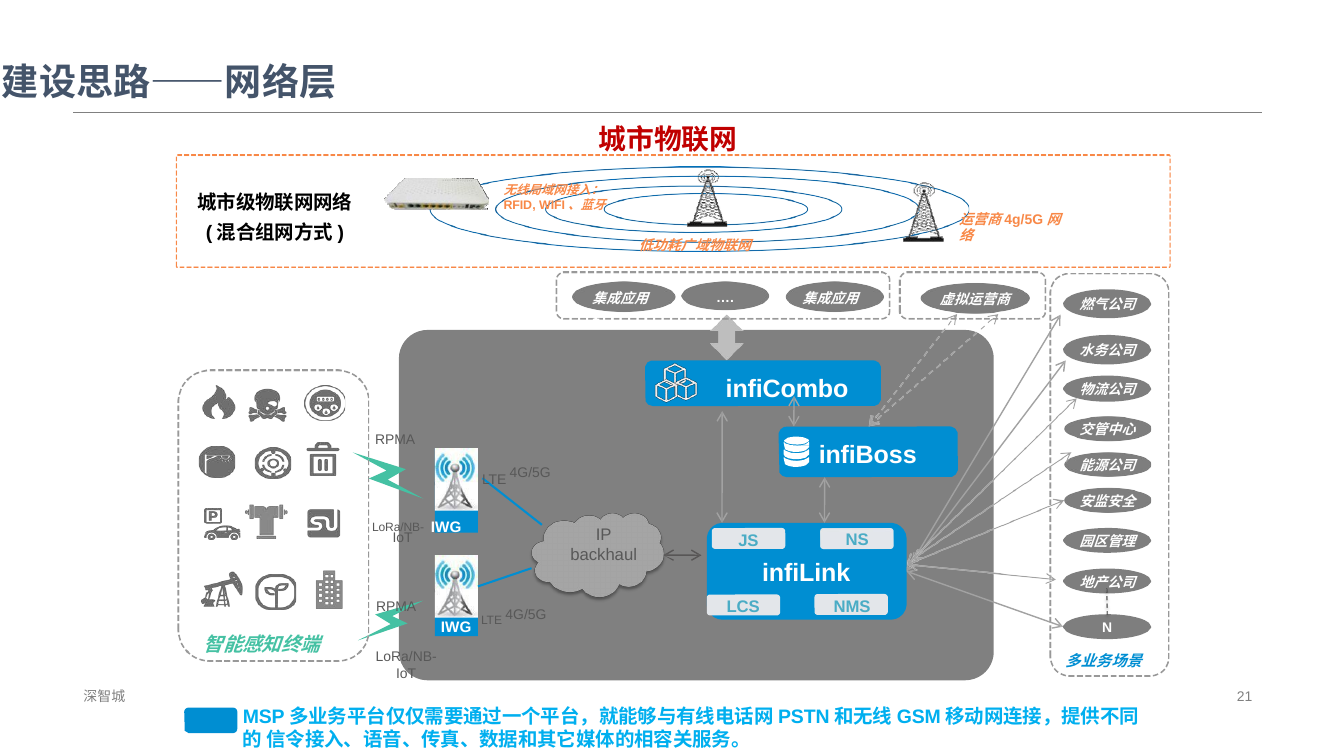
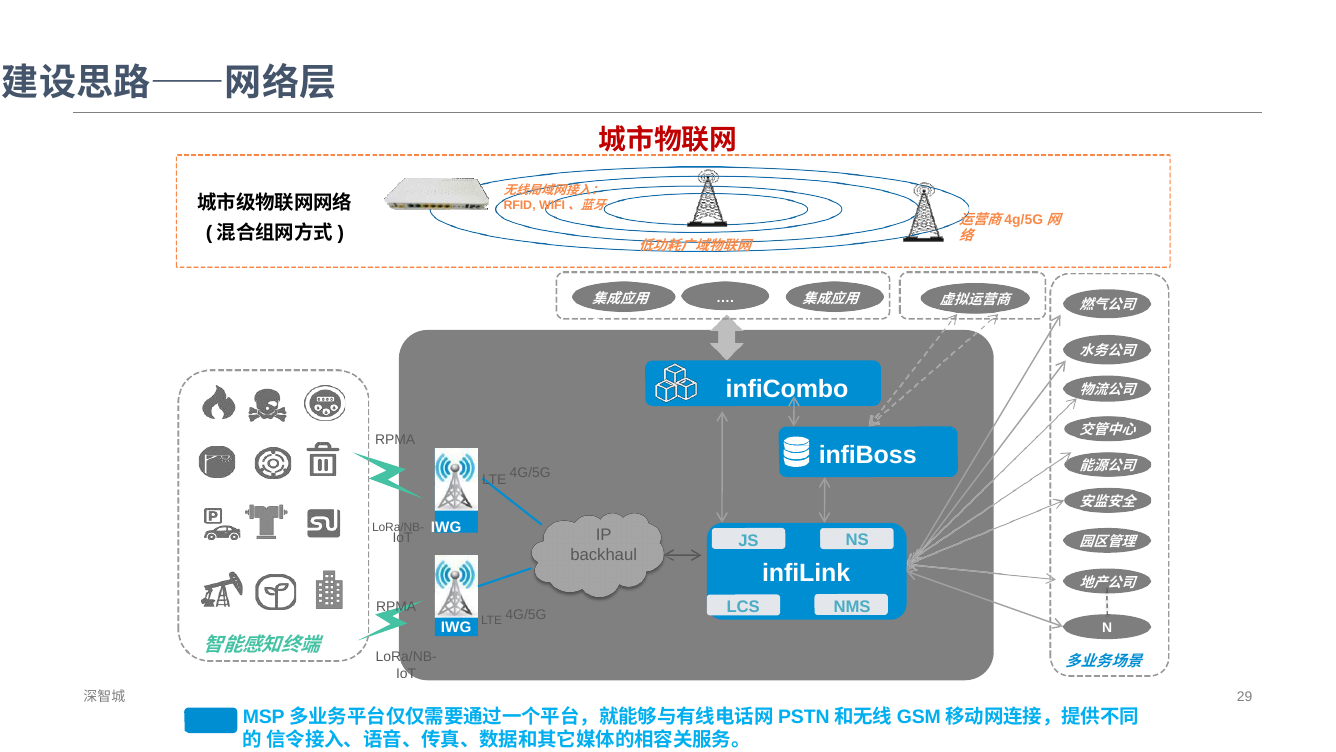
21: 21 -> 29
